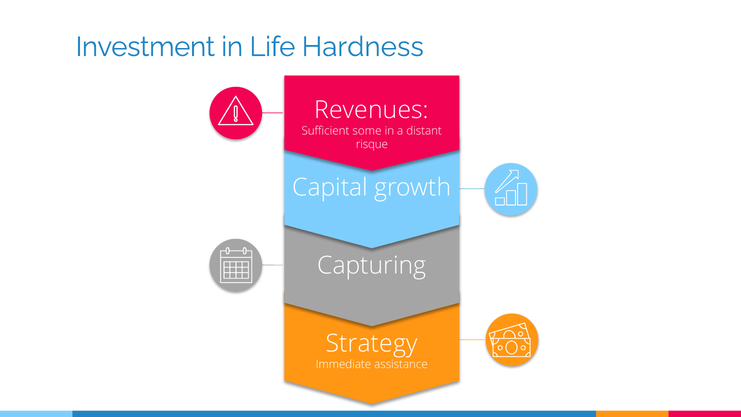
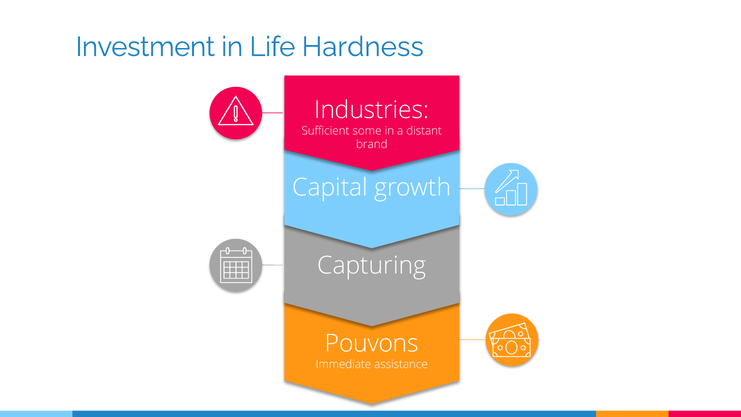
Revenues: Revenues -> Industries
risque: risque -> brand
Strategy: Strategy -> Pouvons
